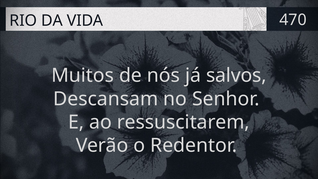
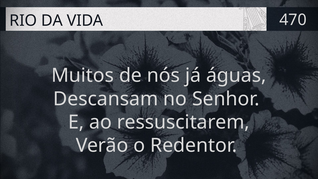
salvos: salvos -> águas
